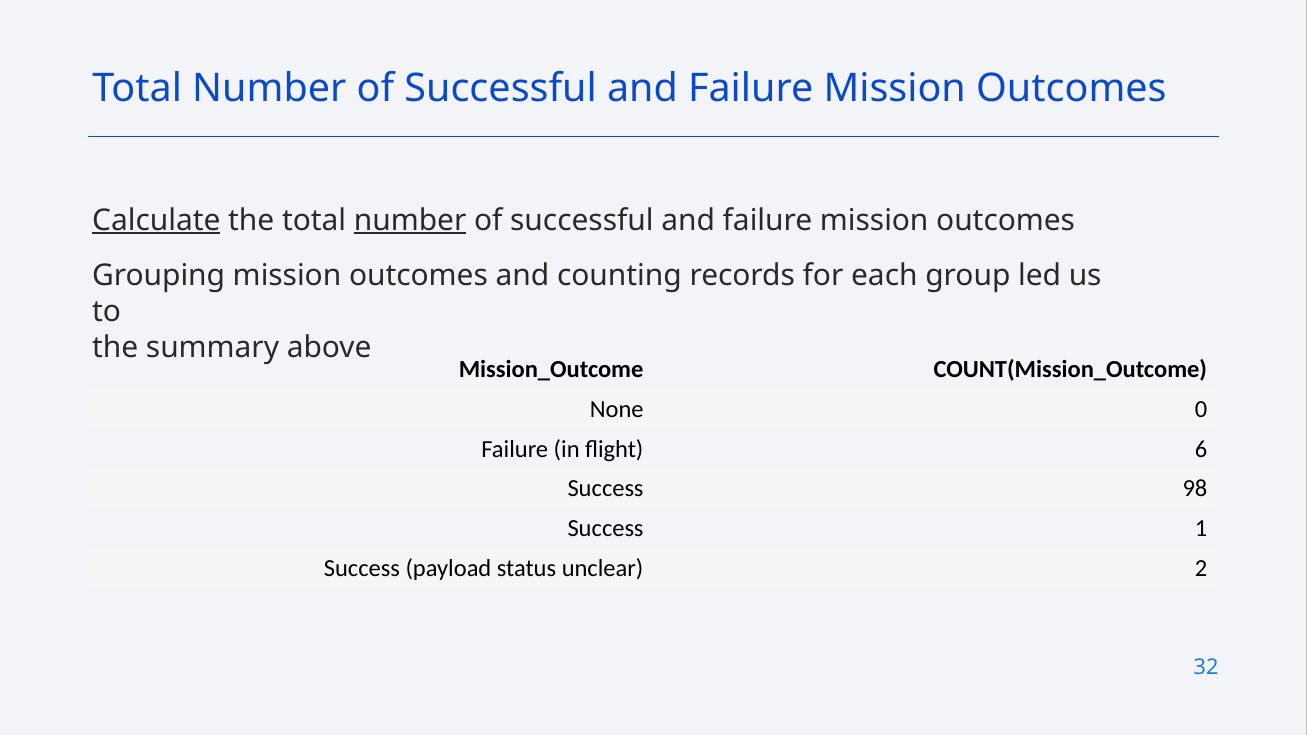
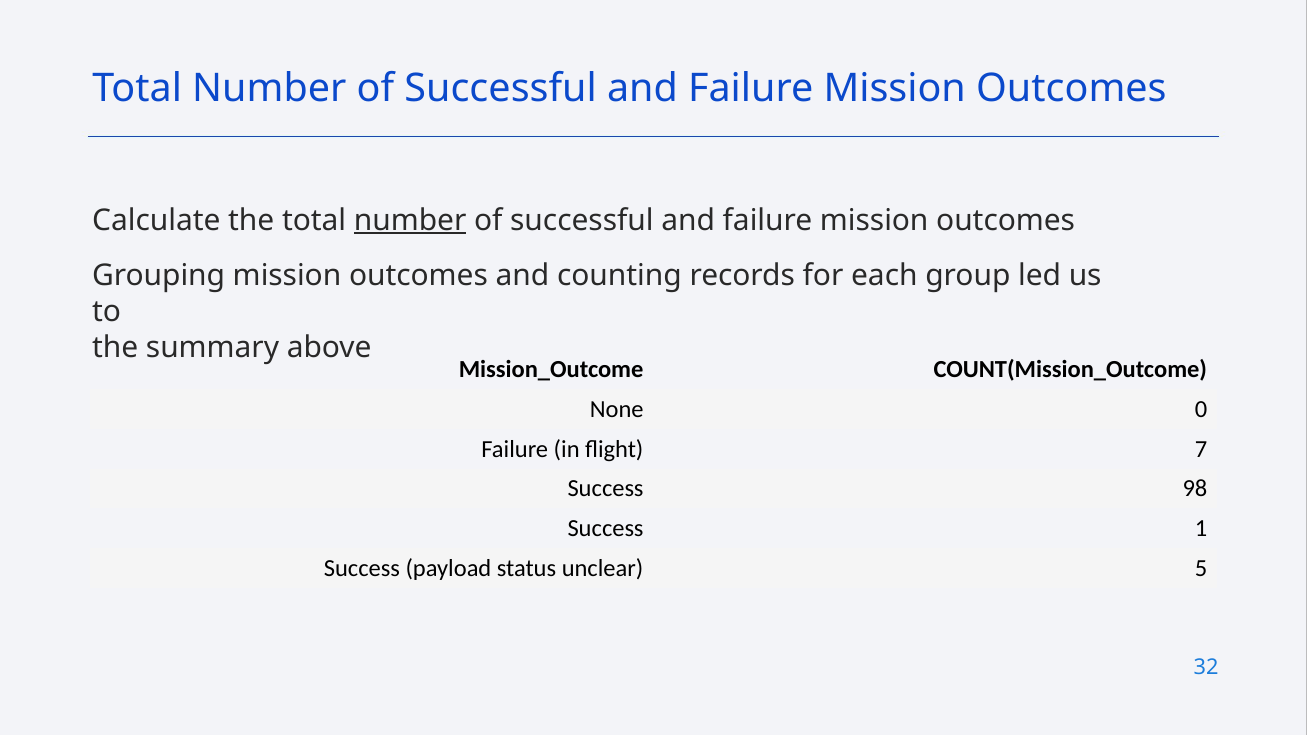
Calculate underline: present -> none
6: 6 -> 7
2: 2 -> 5
